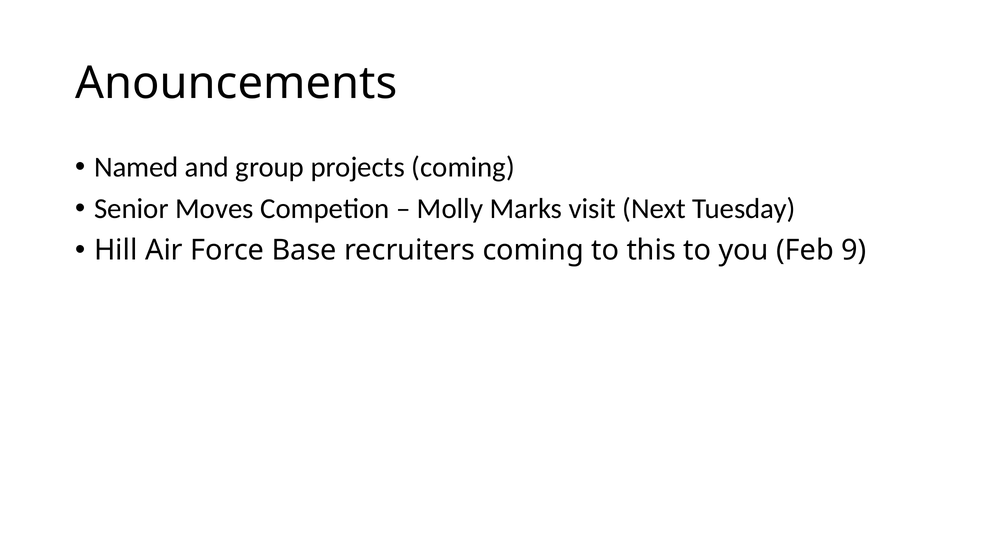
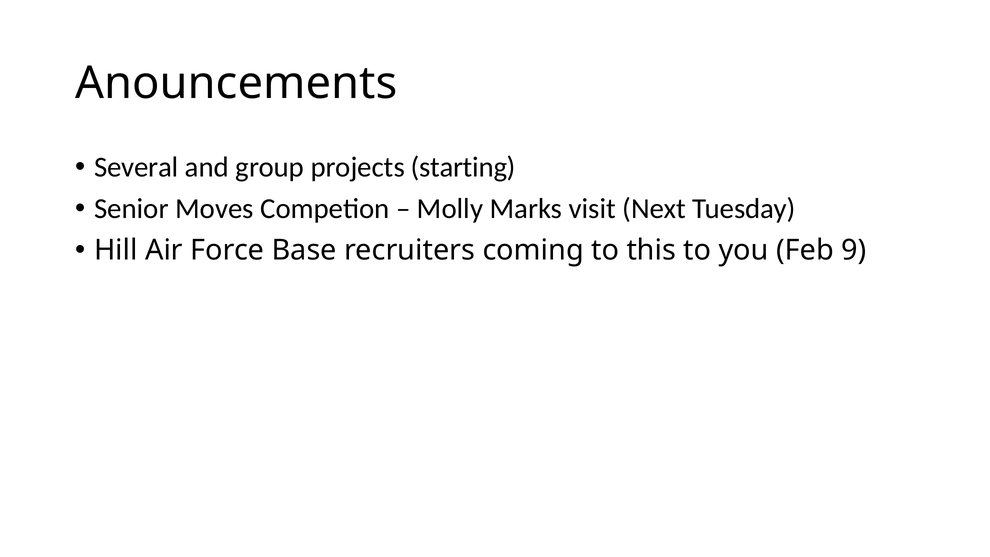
Named: Named -> Several
projects coming: coming -> starting
